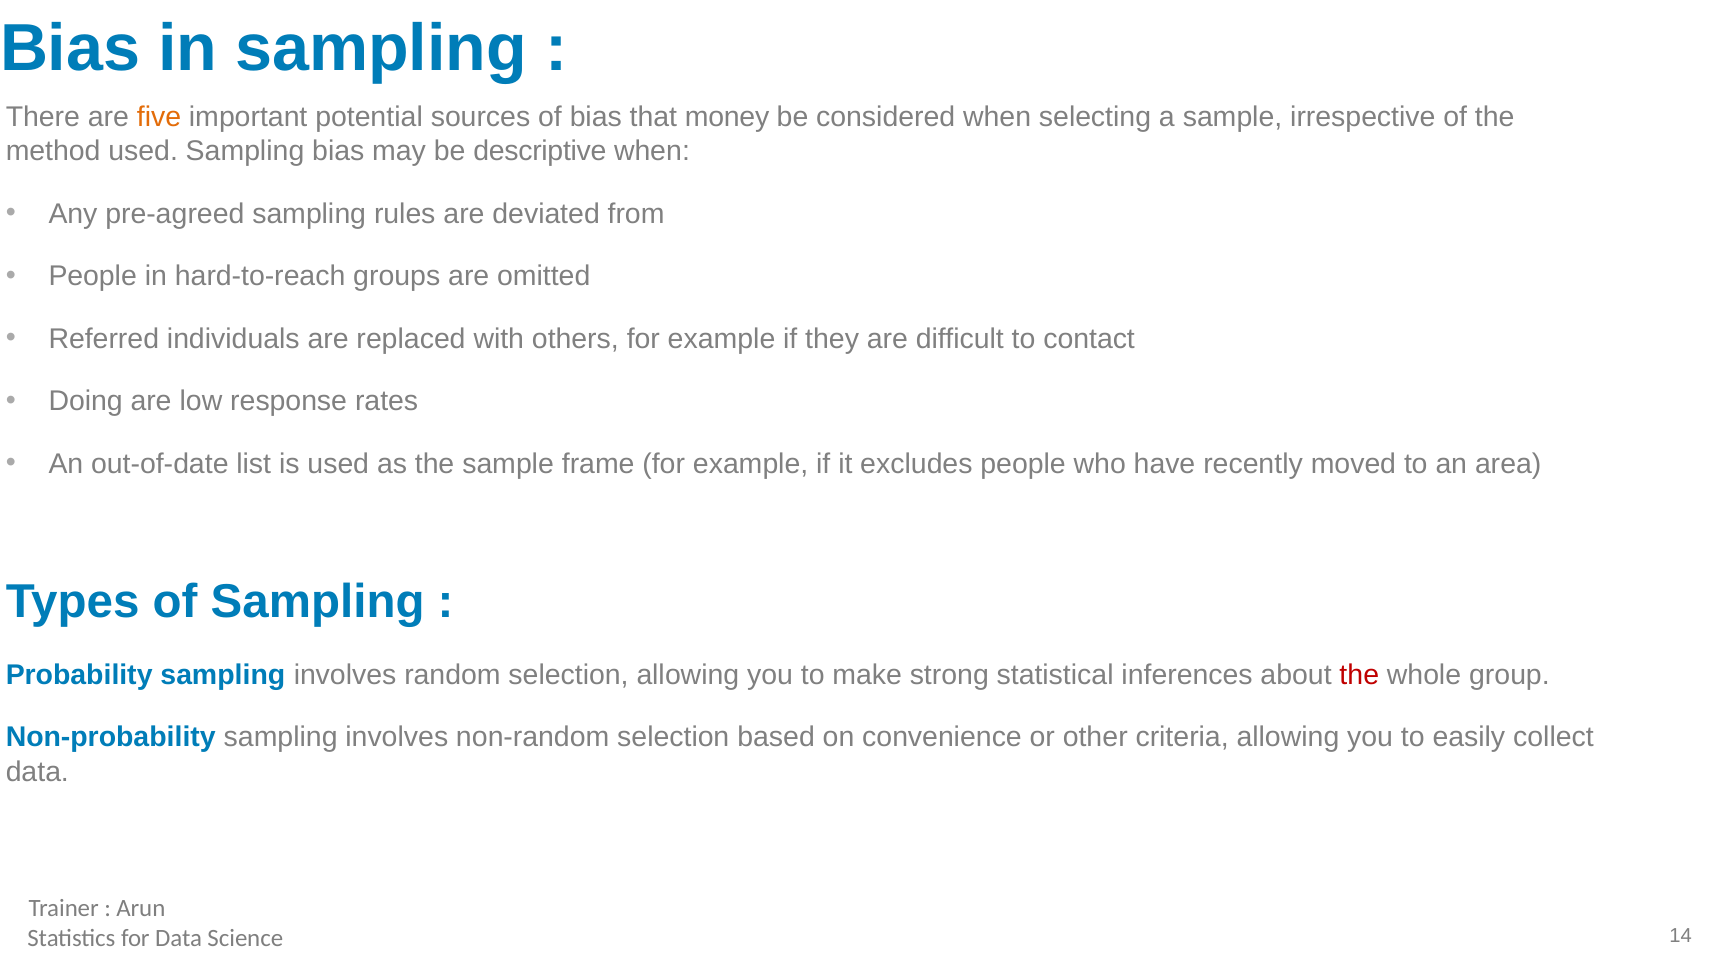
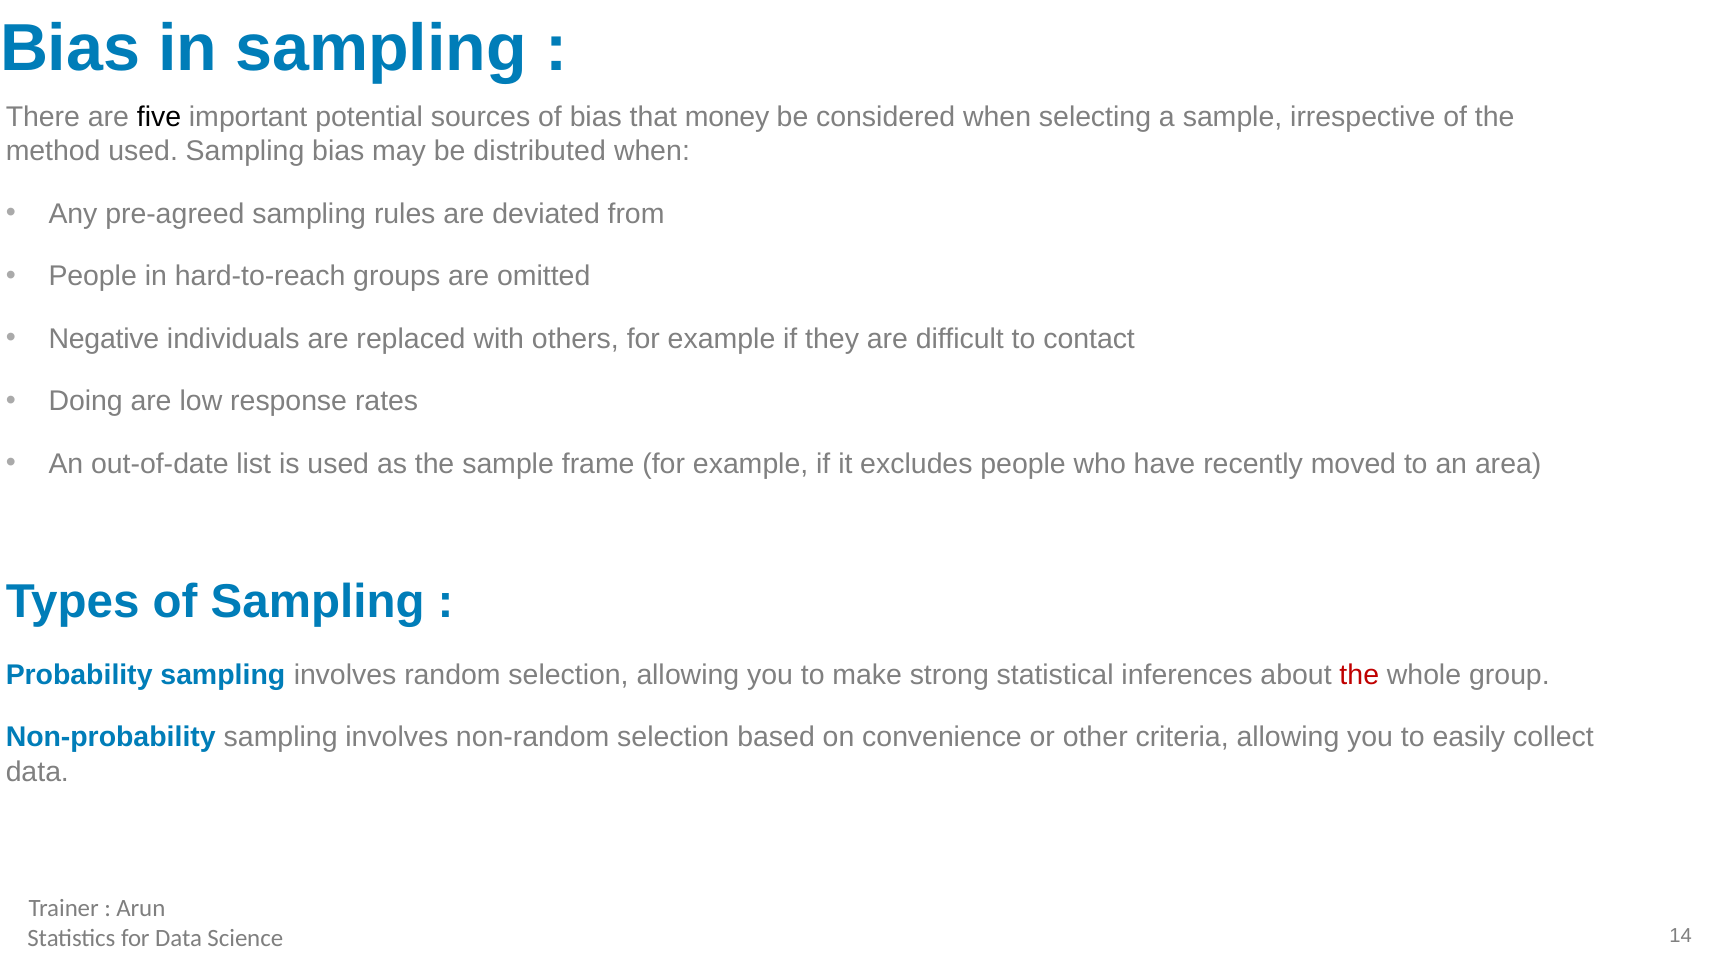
five colour: orange -> black
descriptive: descriptive -> distributed
Referred: Referred -> Negative
